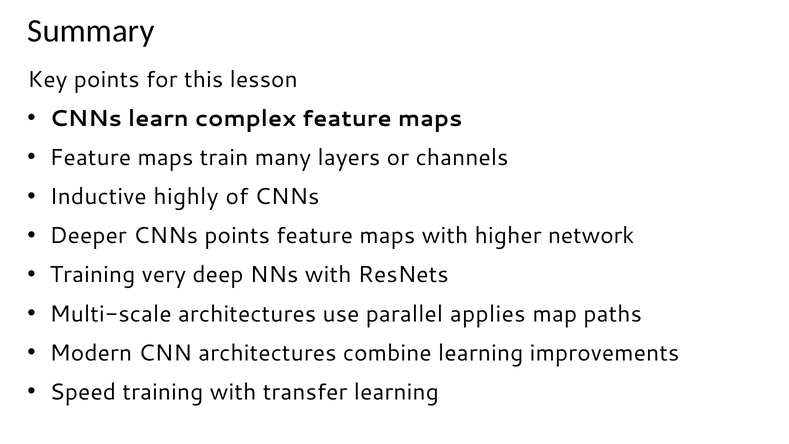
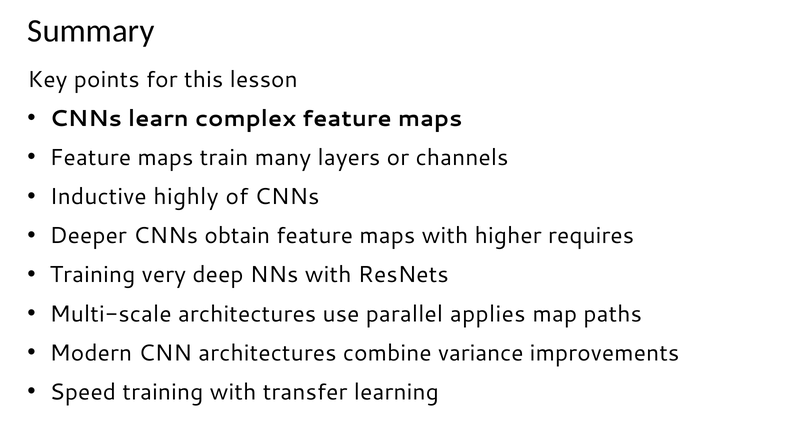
CNNs points: points -> obtain
network: network -> requires
combine learning: learning -> variance
